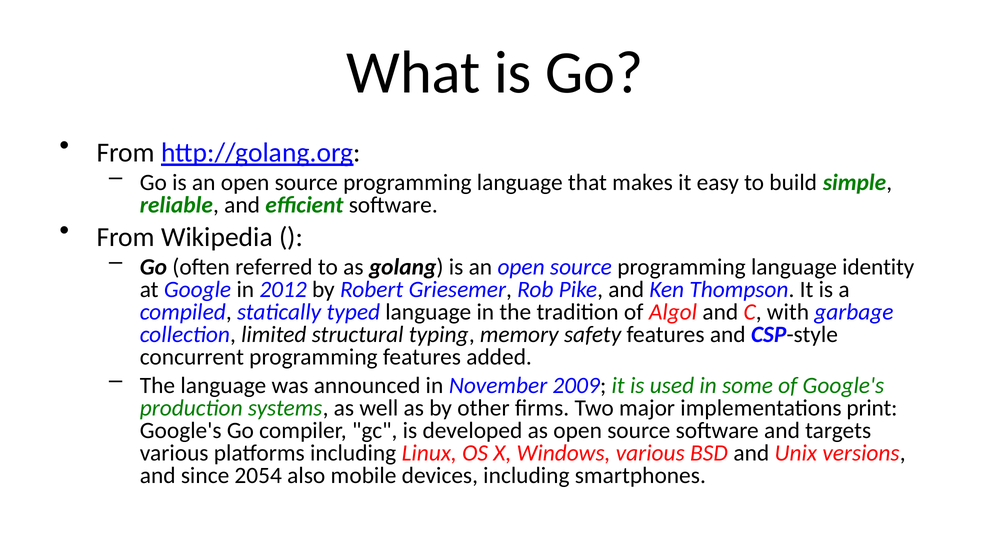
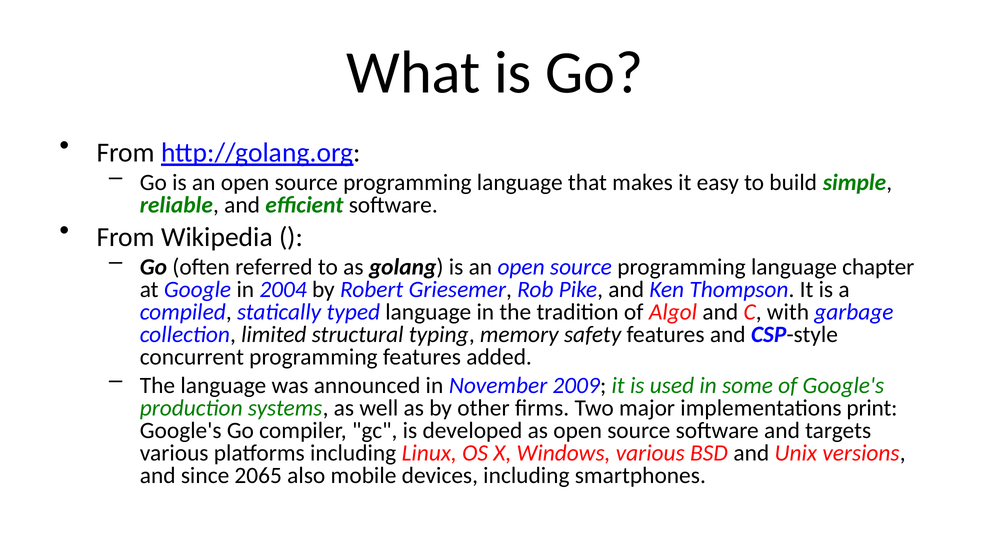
identity: identity -> chapter
2012: 2012 -> 2004
2054: 2054 -> 2065
